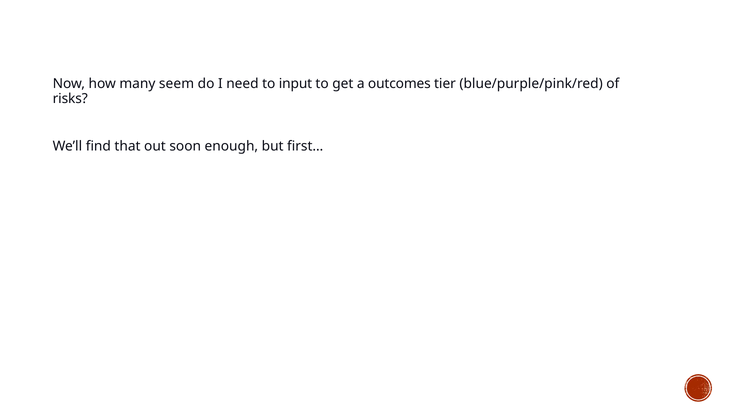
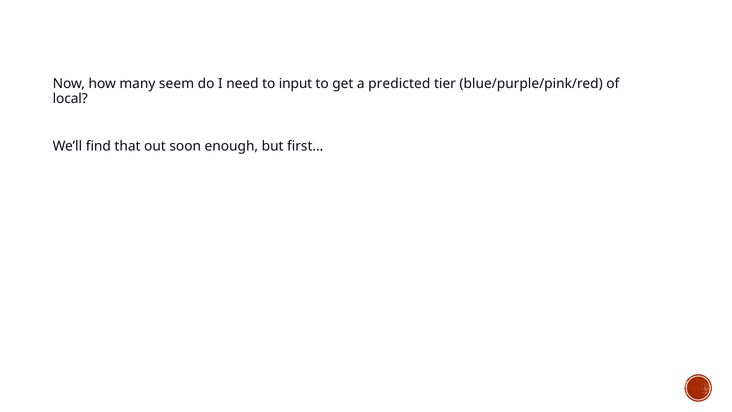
outcomes: outcomes -> predicted
risks: risks -> local
